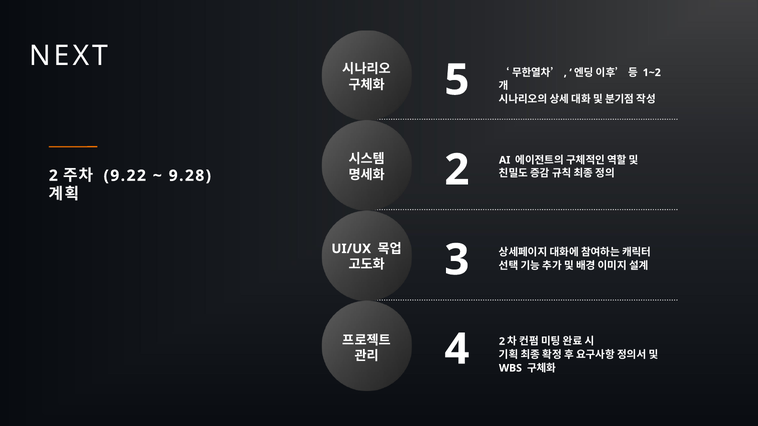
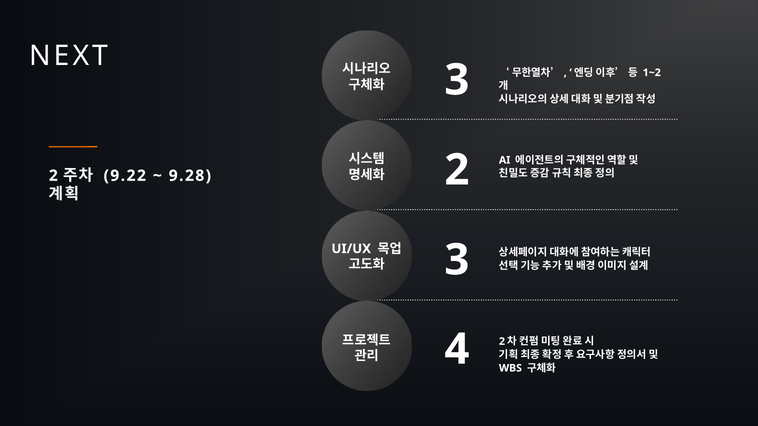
5 at (457, 80): 5 -> 3
